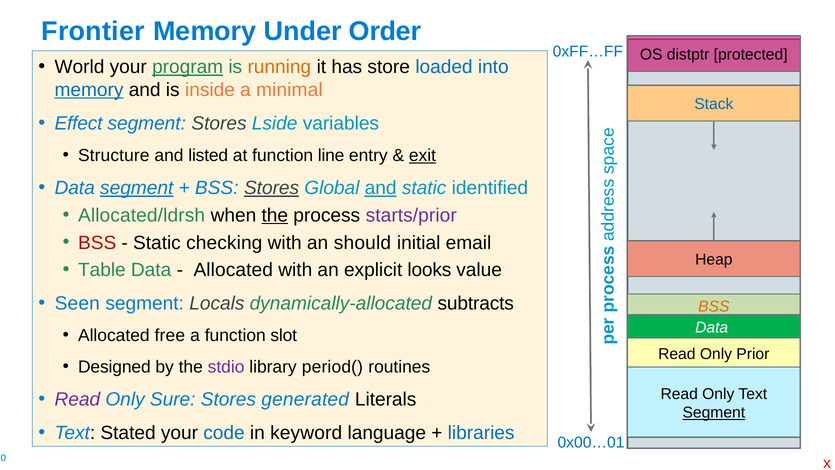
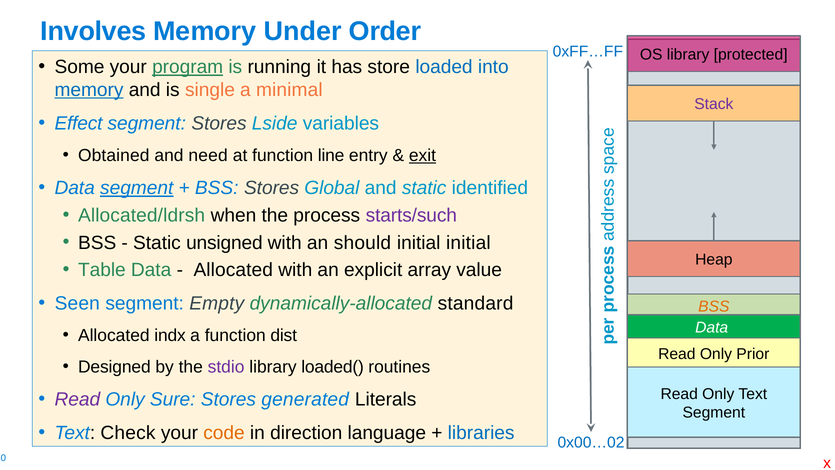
Frontier: Frontier -> Involves
OS distptr: distptr -> library
World: World -> Some
running colour: orange -> black
inside: inside -> single
Stack colour: blue -> purple
Structure: Structure -> Obtained
listed: listed -> need
Stores at (272, 188) underline: present -> none
and at (381, 188) underline: present -> none
the at (275, 215) underline: present -> none
starts/prior: starts/prior -> starts/such
BSS at (97, 243) colour: red -> black
checking: checking -> unsigned
initial email: email -> initial
looks: looks -> array
Locals: Locals -> Empty
subtracts: subtracts -> standard
free: free -> indx
slot: slot -> dist
period(: period( -> loaded(
Segment at (714, 412) underline: present -> none
Stated: Stated -> Check
code colour: blue -> orange
keyword: keyword -> direction
0x00…01: 0x00…01 -> 0x00…02
